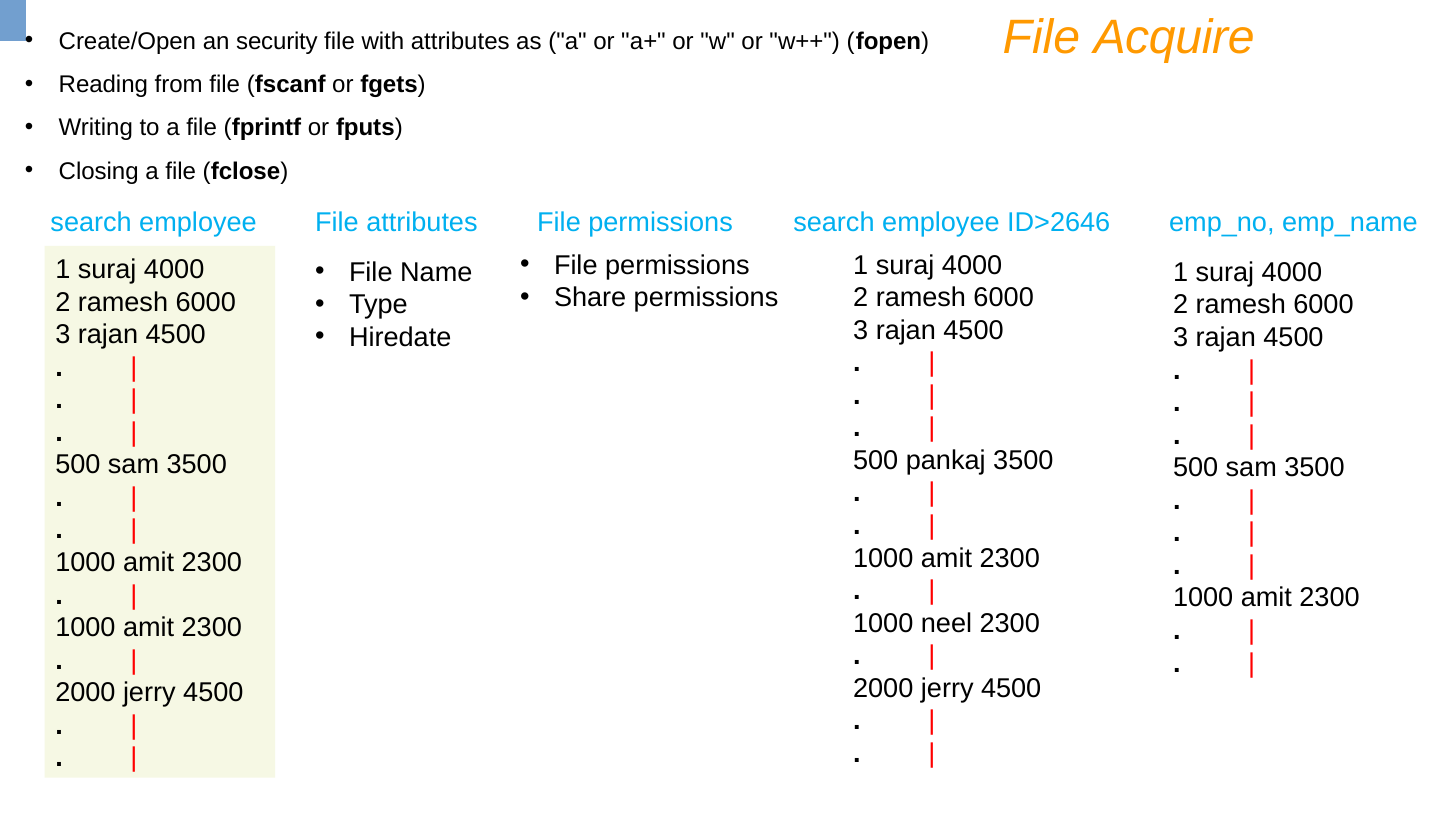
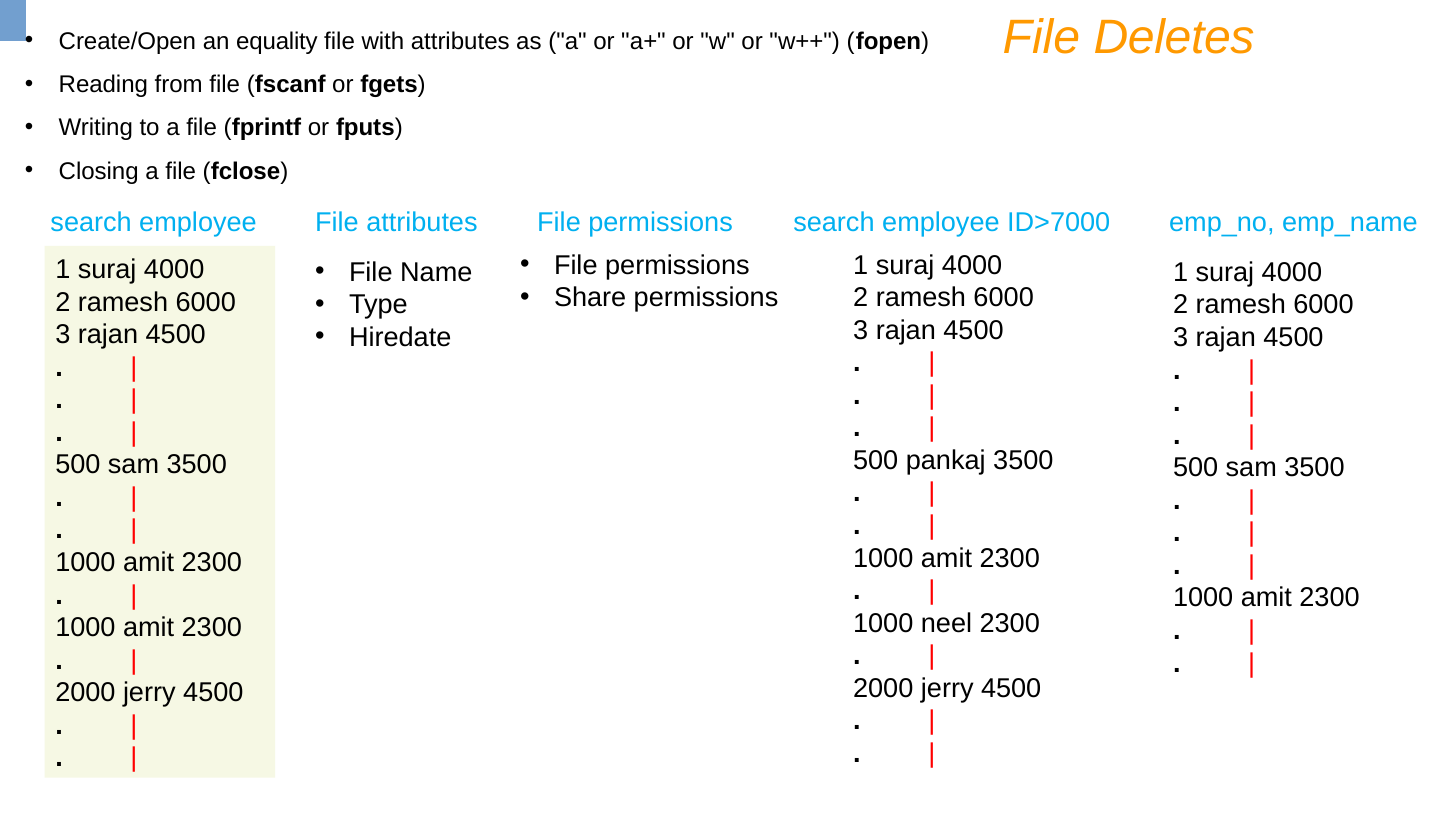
Acquire: Acquire -> Deletes
security: security -> equality
ID>2646: ID>2646 -> ID>7000
